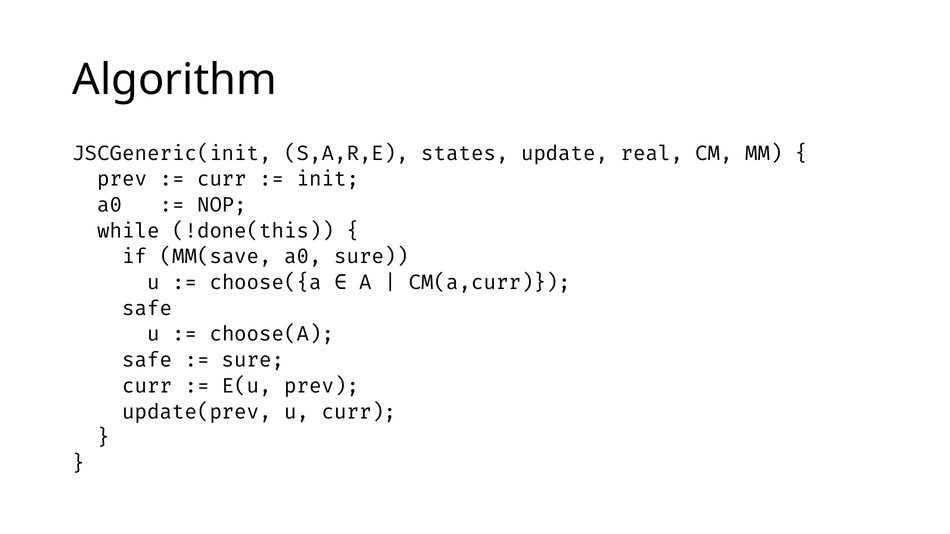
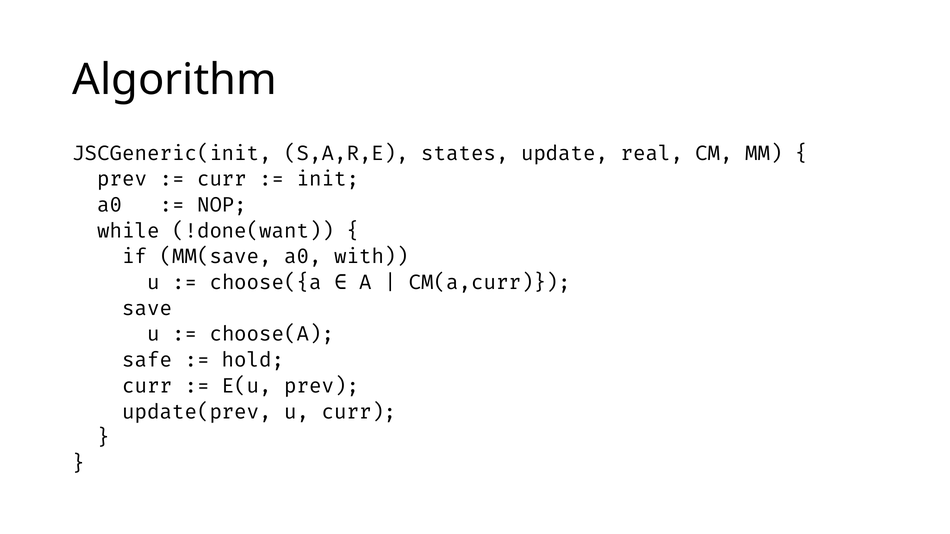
!done(this: !done(this -> !done(want
a0 sure: sure -> with
safe at (147, 308): safe -> save
sure at (253, 360): sure -> hold
